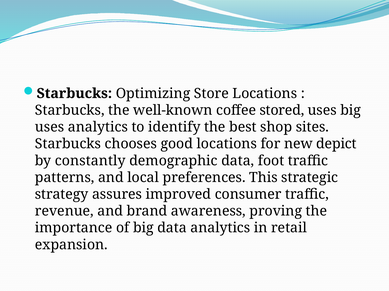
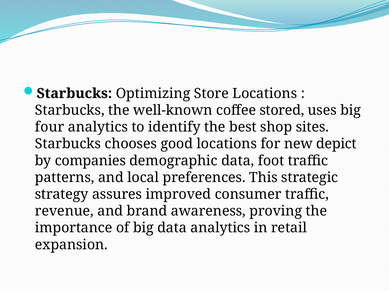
uses at (50, 127): uses -> four
constantly: constantly -> companies
